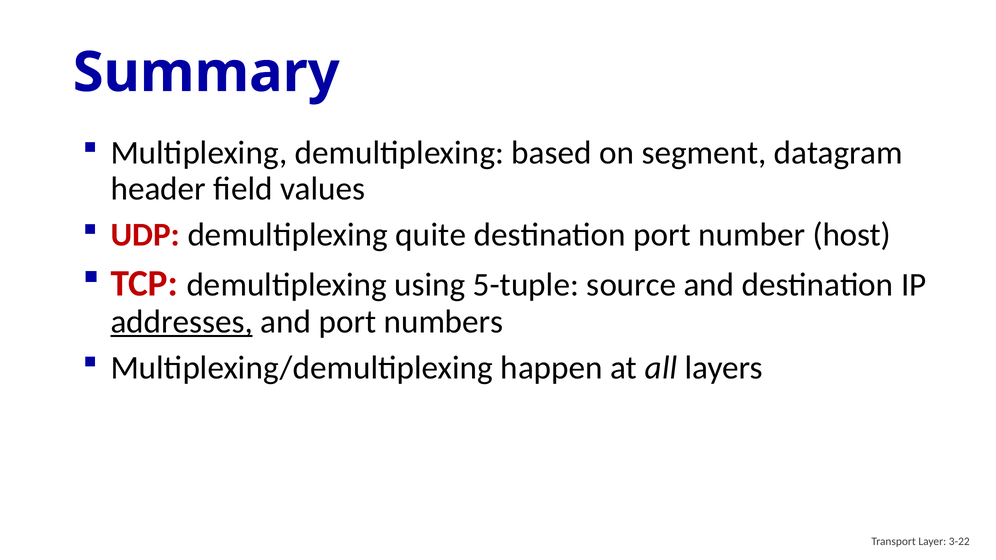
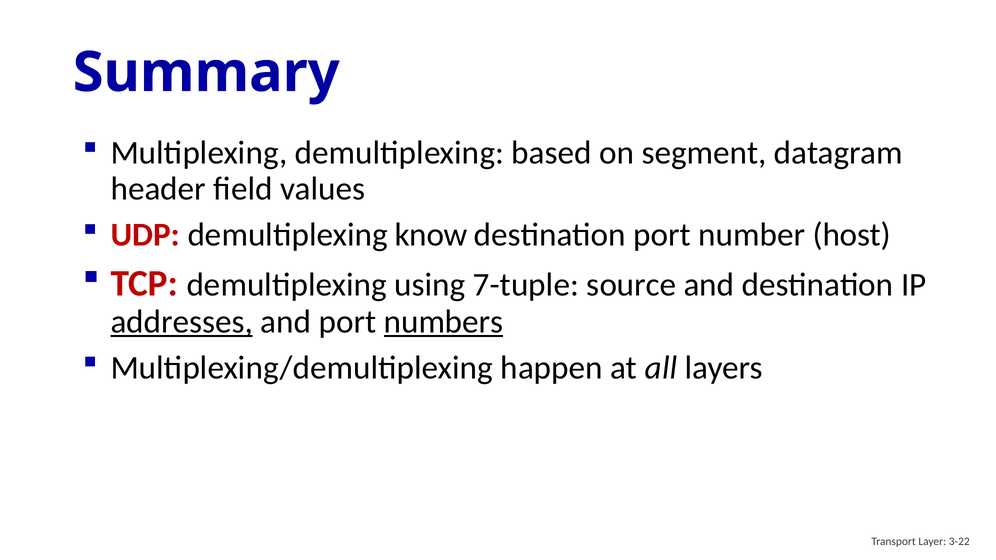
quite: quite -> know
5-tuple: 5-tuple -> 7-tuple
numbers underline: none -> present
